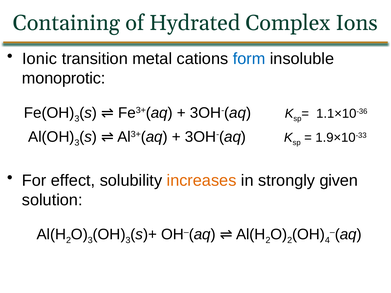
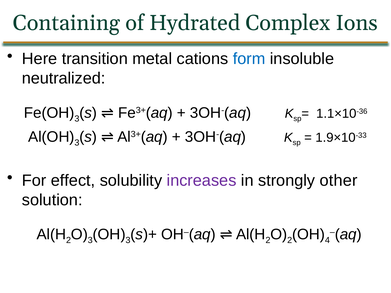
Ionic: Ionic -> Here
monoprotic: monoprotic -> neutralized
increases colour: orange -> purple
given: given -> other
